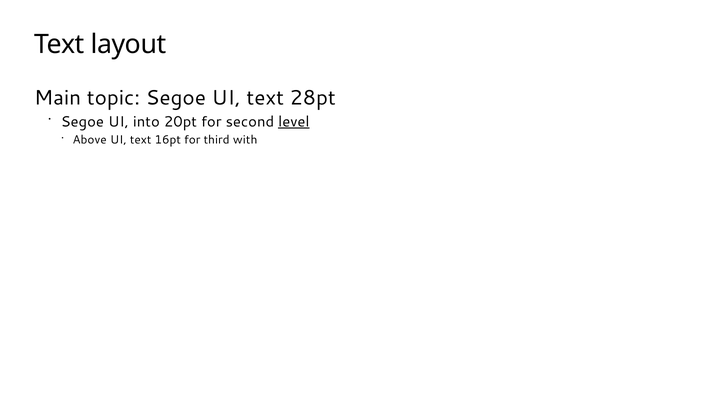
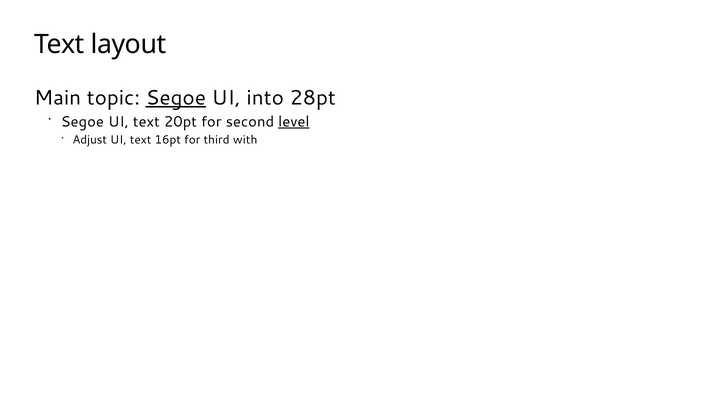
Segoe at (176, 98) underline: none -> present
text at (265, 98): text -> into
Segoe UI into: into -> text
Above: Above -> Adjust
